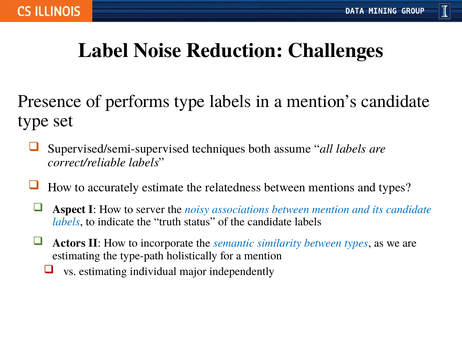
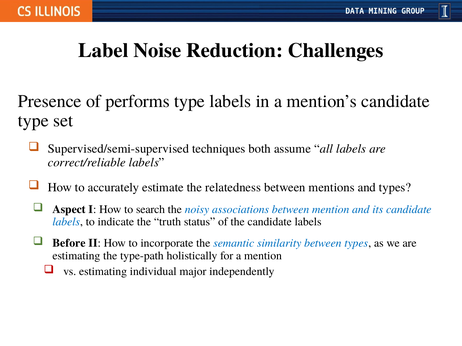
server: server -> search
Actors: Actors -> Before
